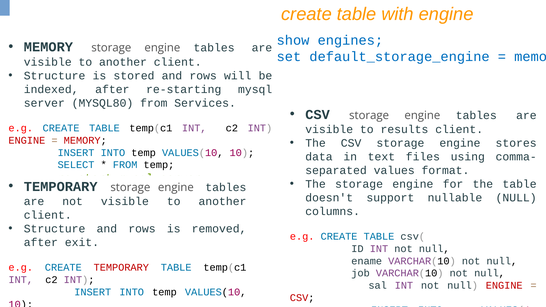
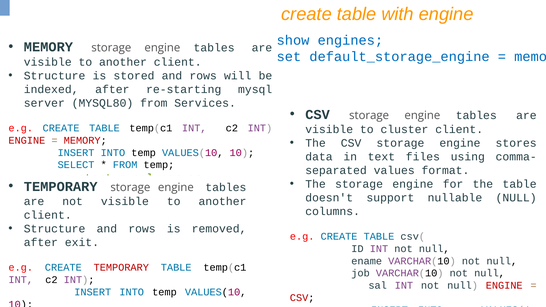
results: results -> cluster
